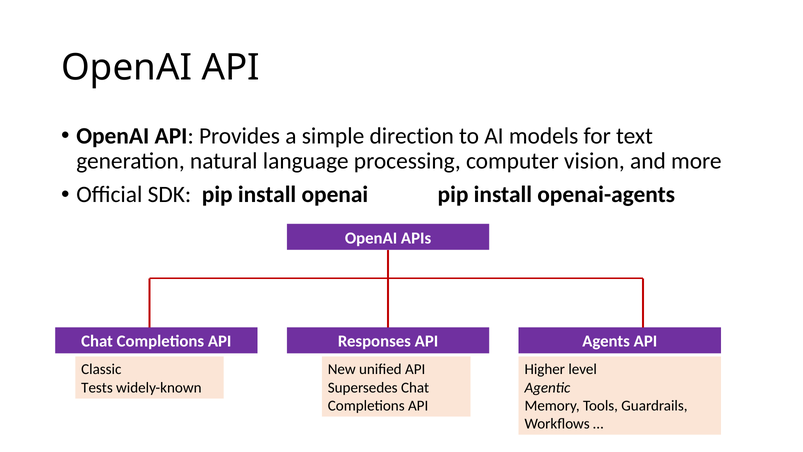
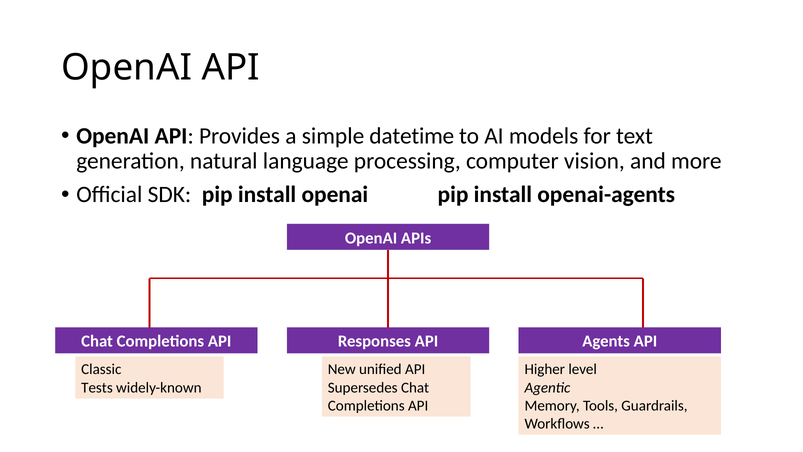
direction: direction -> datetime
